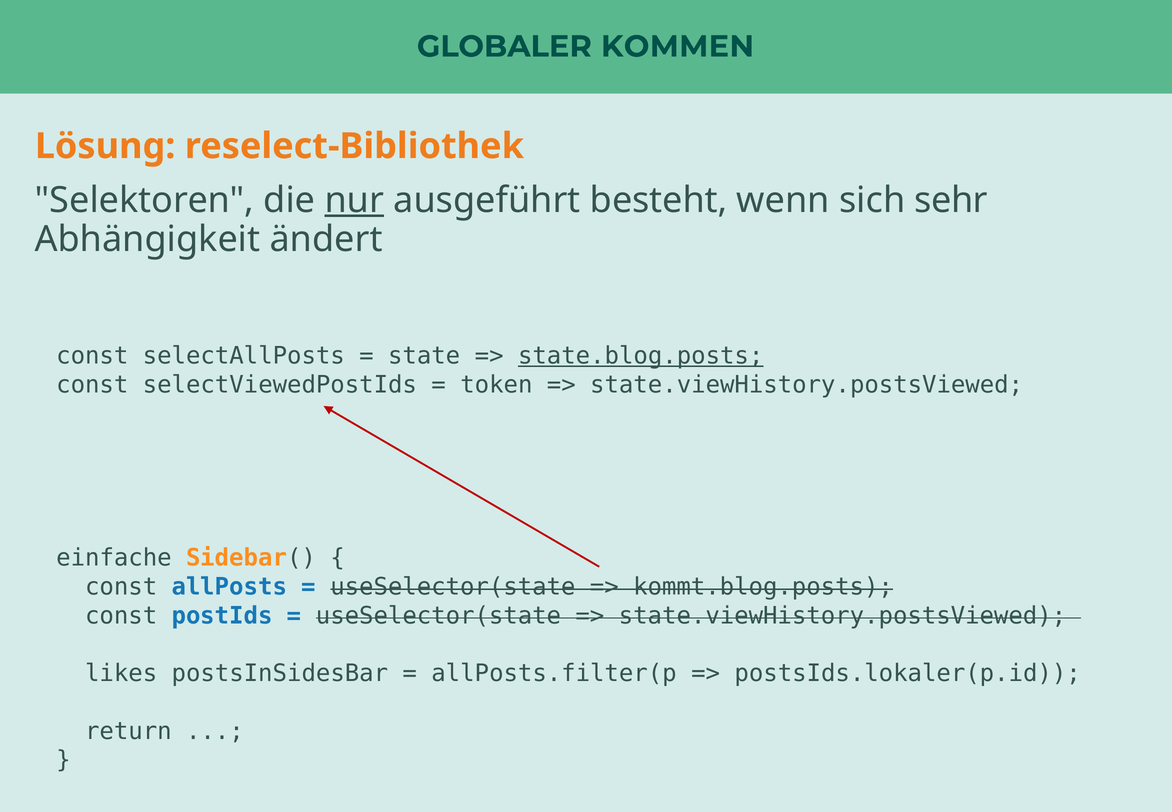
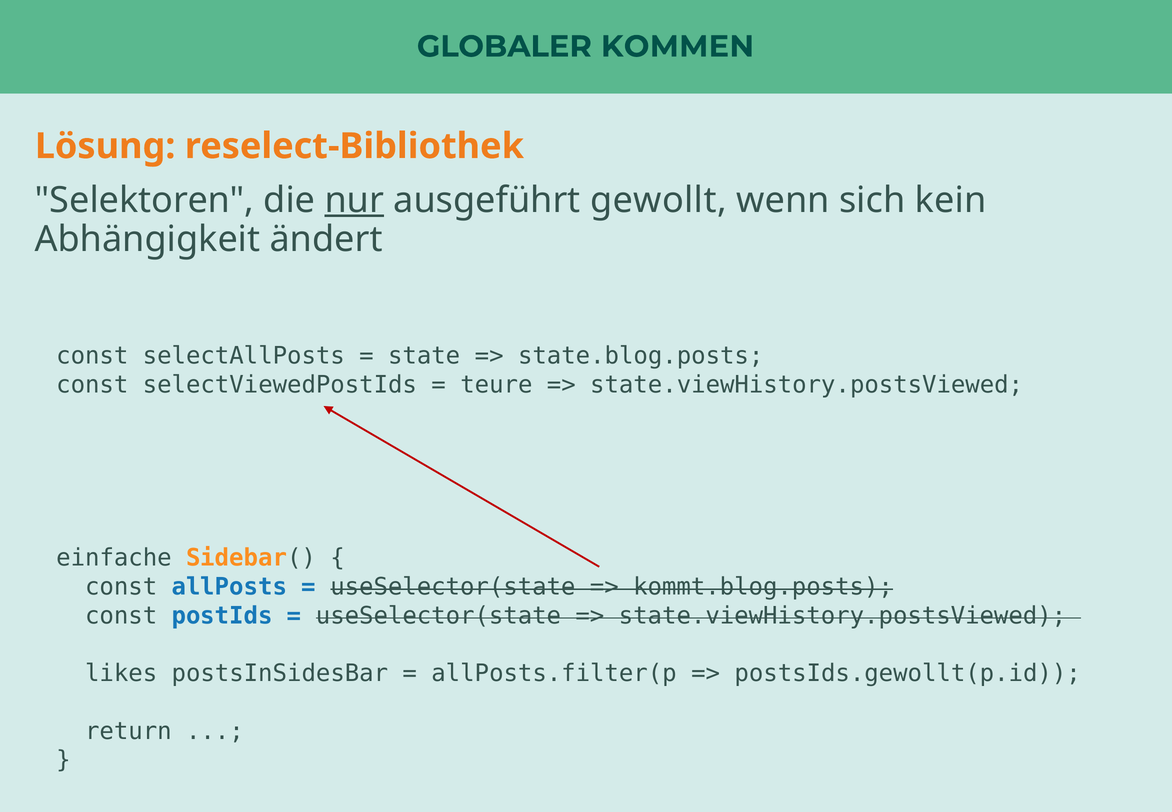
besteht: besteht -> gewollt
sehr: sehr -> kein
state.blog.posts underline: present -> none
token: token -> teure
postsIds.lokaler(p.id: postsIds.lokaler(p.id -> postsIds.gewollt(p.id
